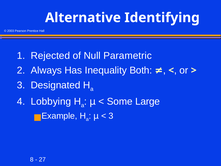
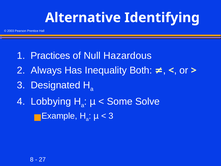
Rejected: Rejected -> Practices
Parametric: Parametric -> Hazardous
Large: Large -> Solve
